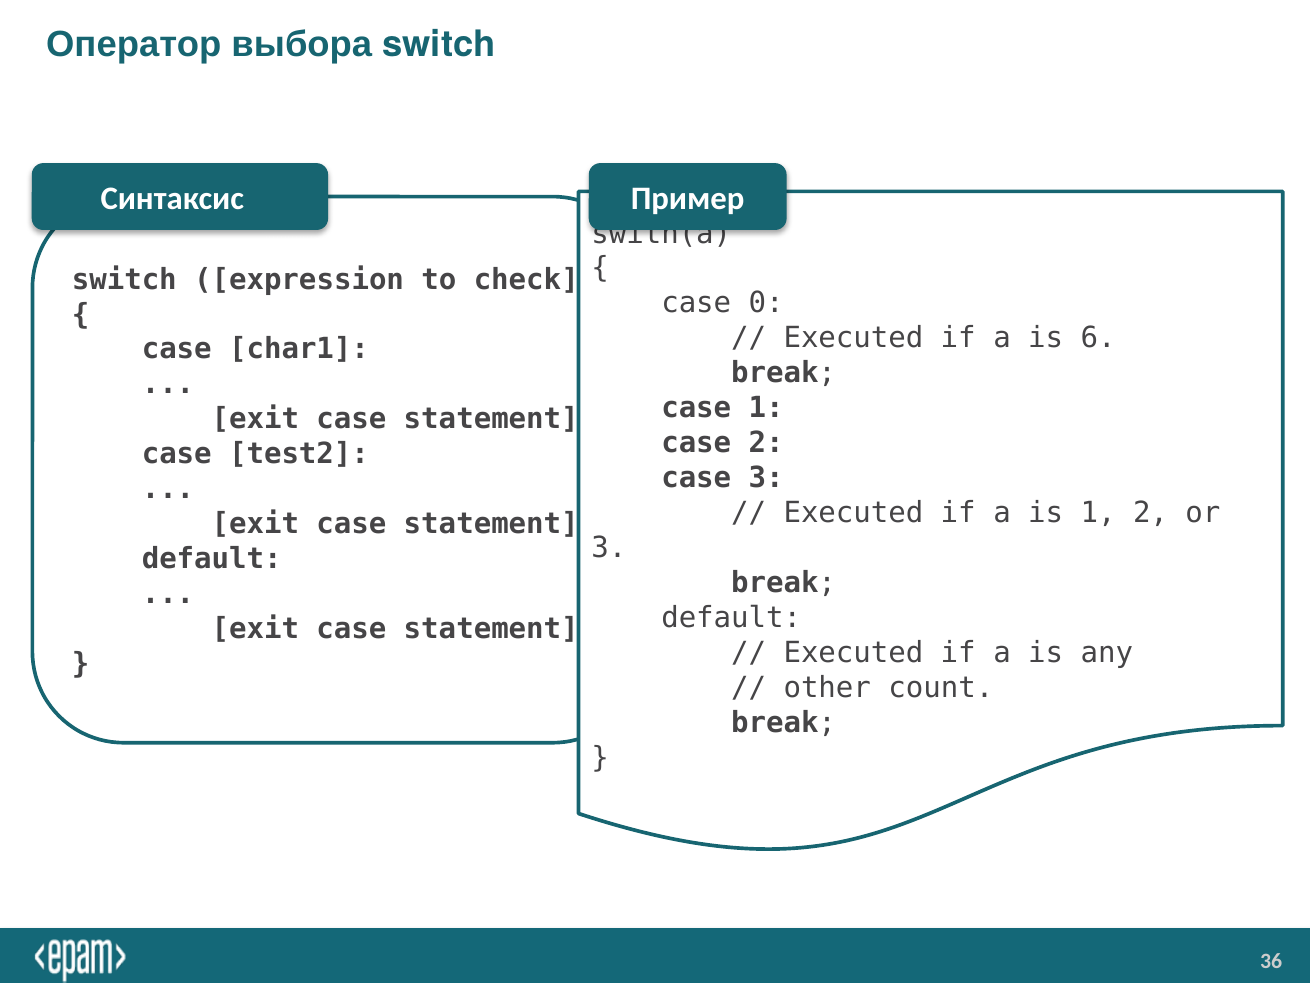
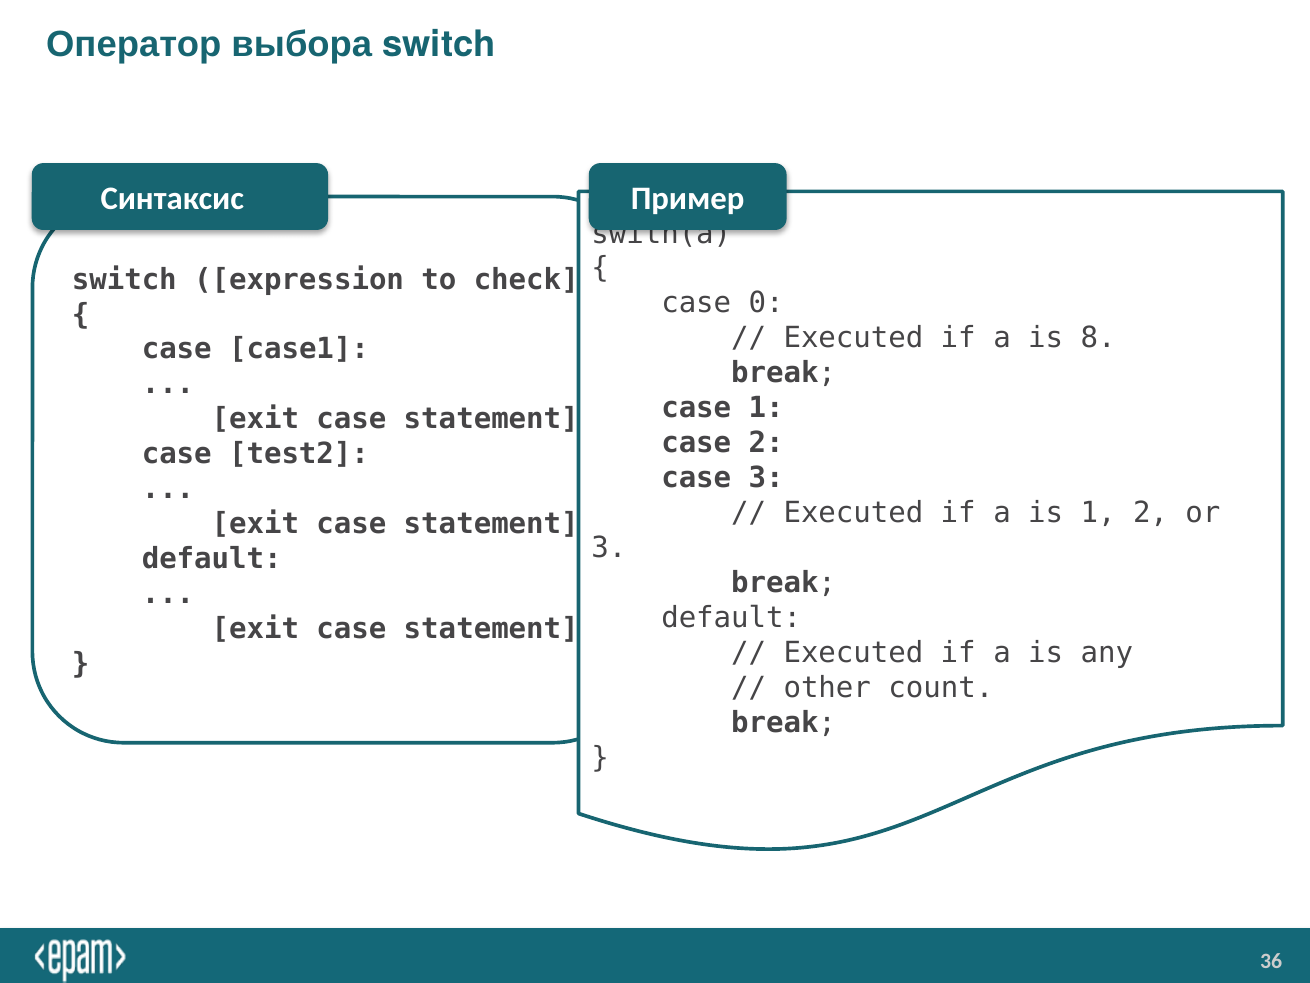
6: 6 -> 8
char1: char1 -> case1
